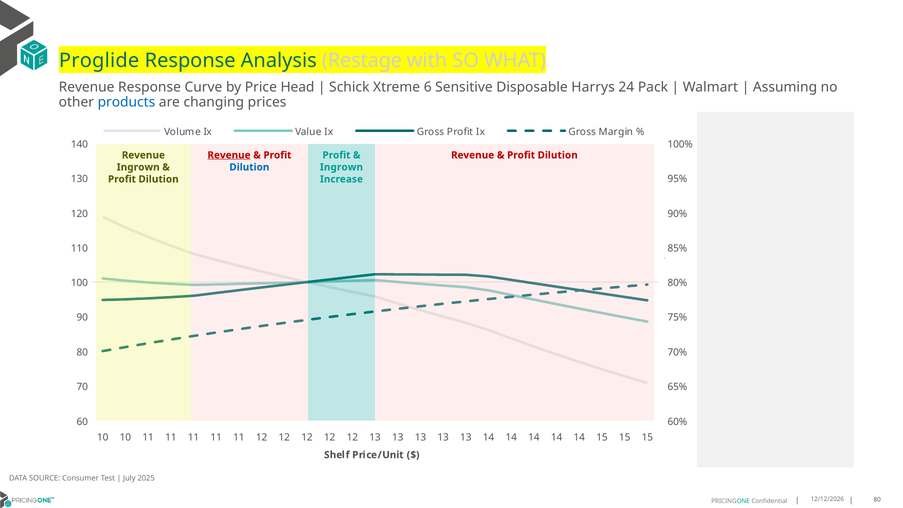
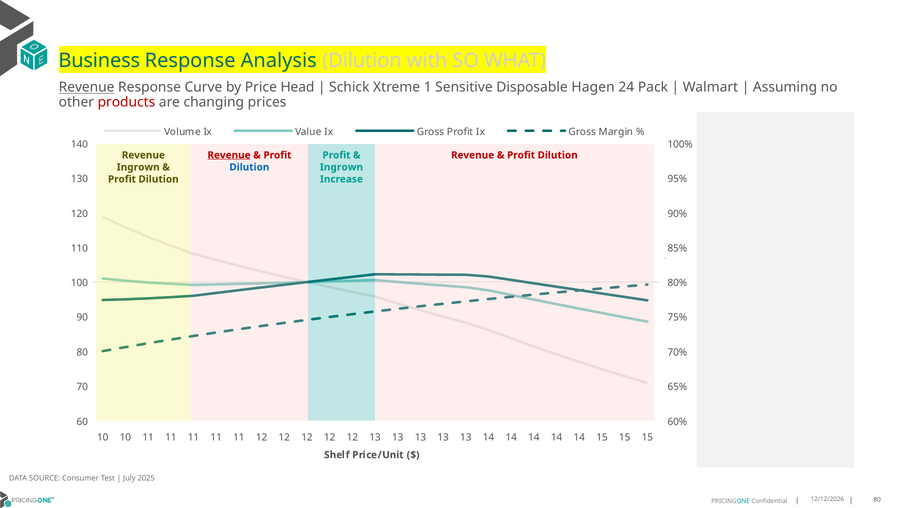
Proglide: Proglide -> Business
Analysis Restage: Restage -> Dilution
Revenue at (87, 87) underline: none -> present
6: 6 -> 1
Harrys: Harrys -> Hagen
products colour: blue -> red
